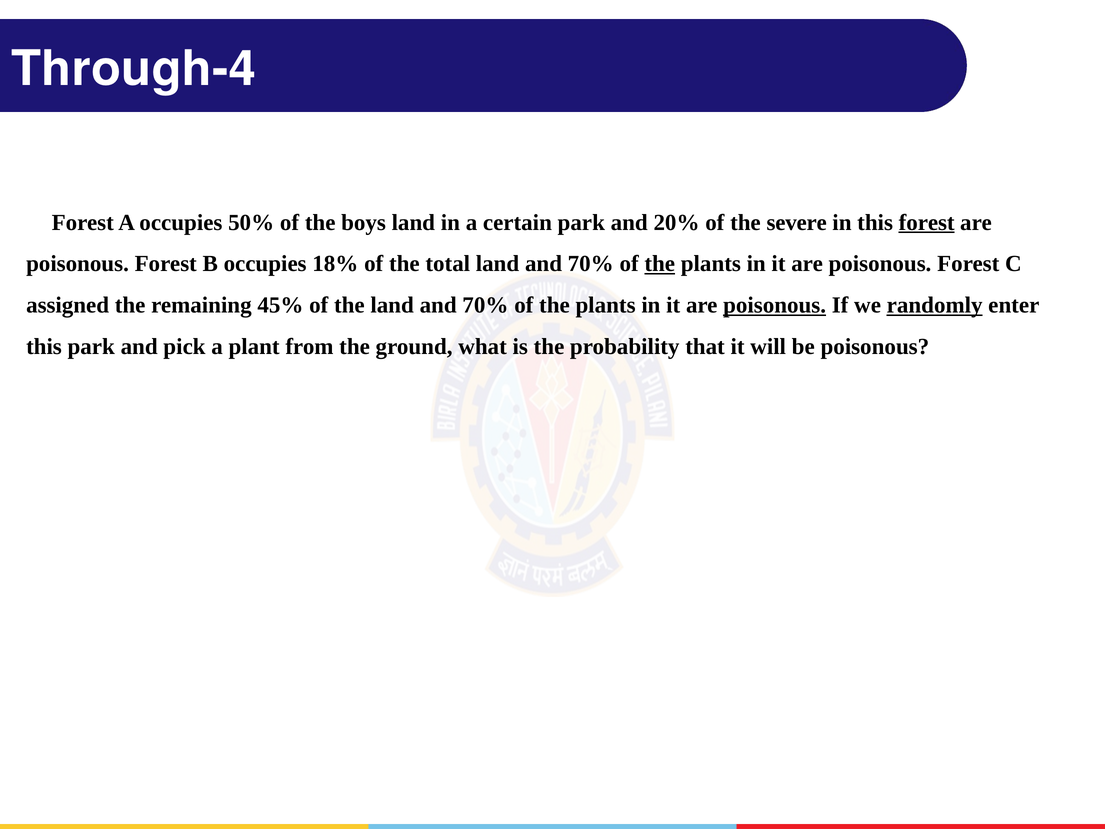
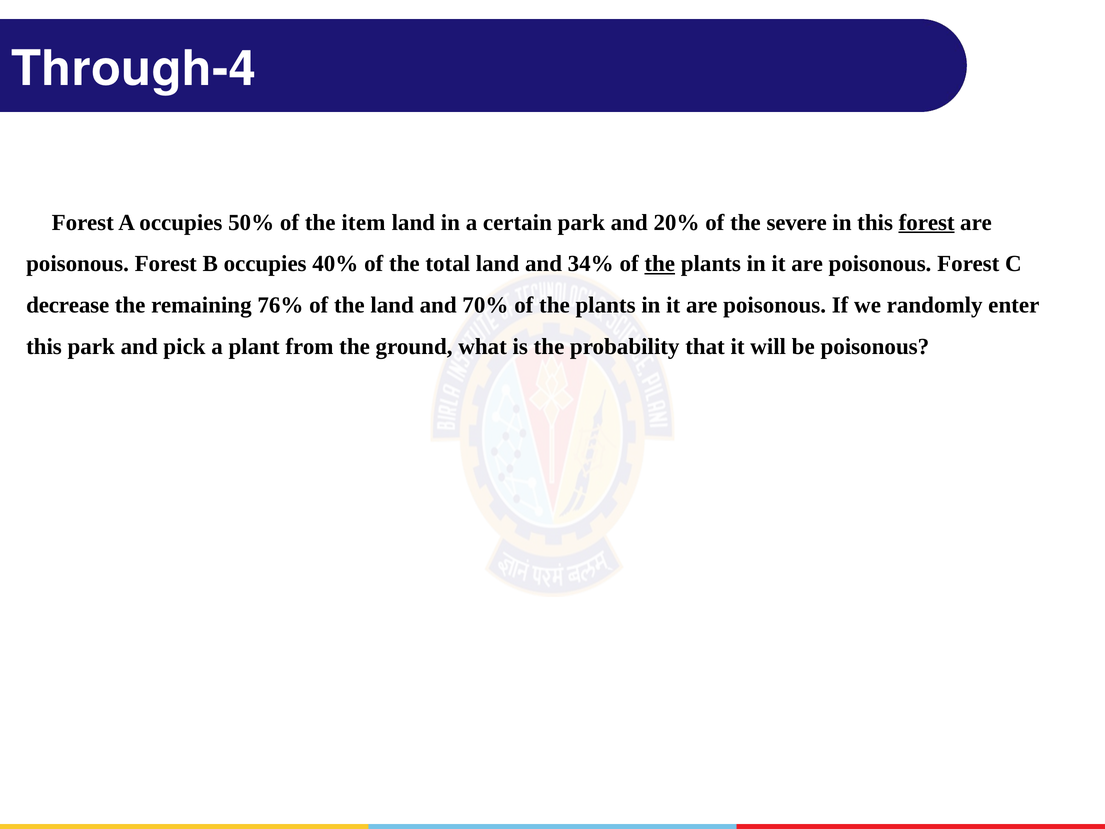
boys: boys -> item
18%: 18% -> 40%
total land and 70%: 70% -> 34%
assigned: assigned -> decrease
45%: 45% -> 76%
poisonous at (775, 305) underline: present -> none
randomly underline: present -> none
